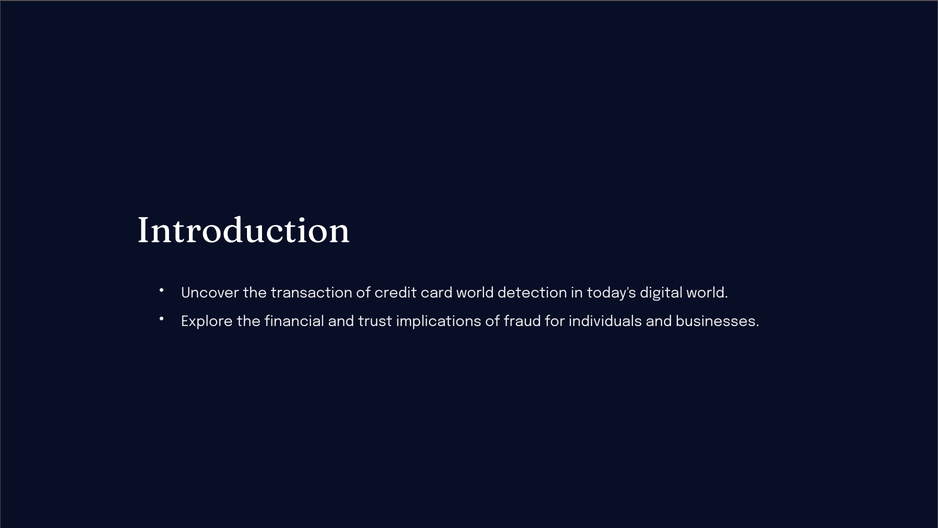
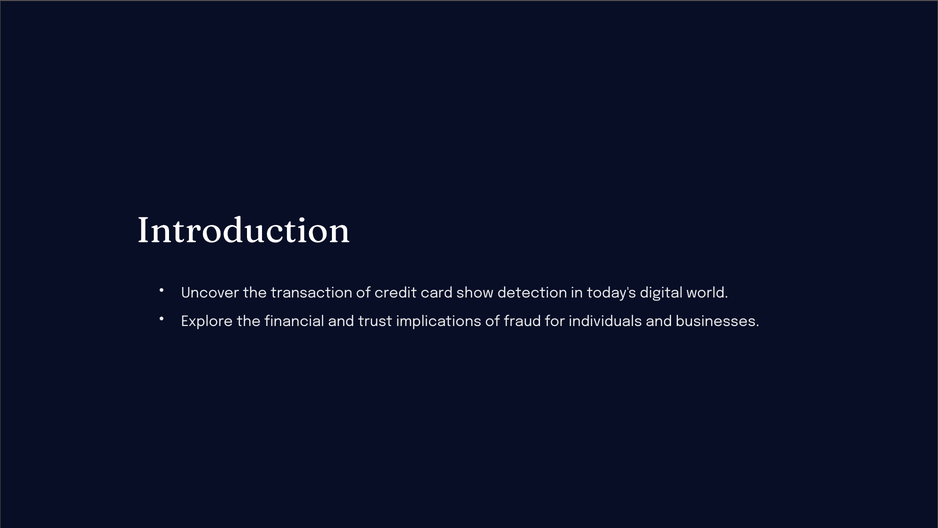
card world: world -> show
